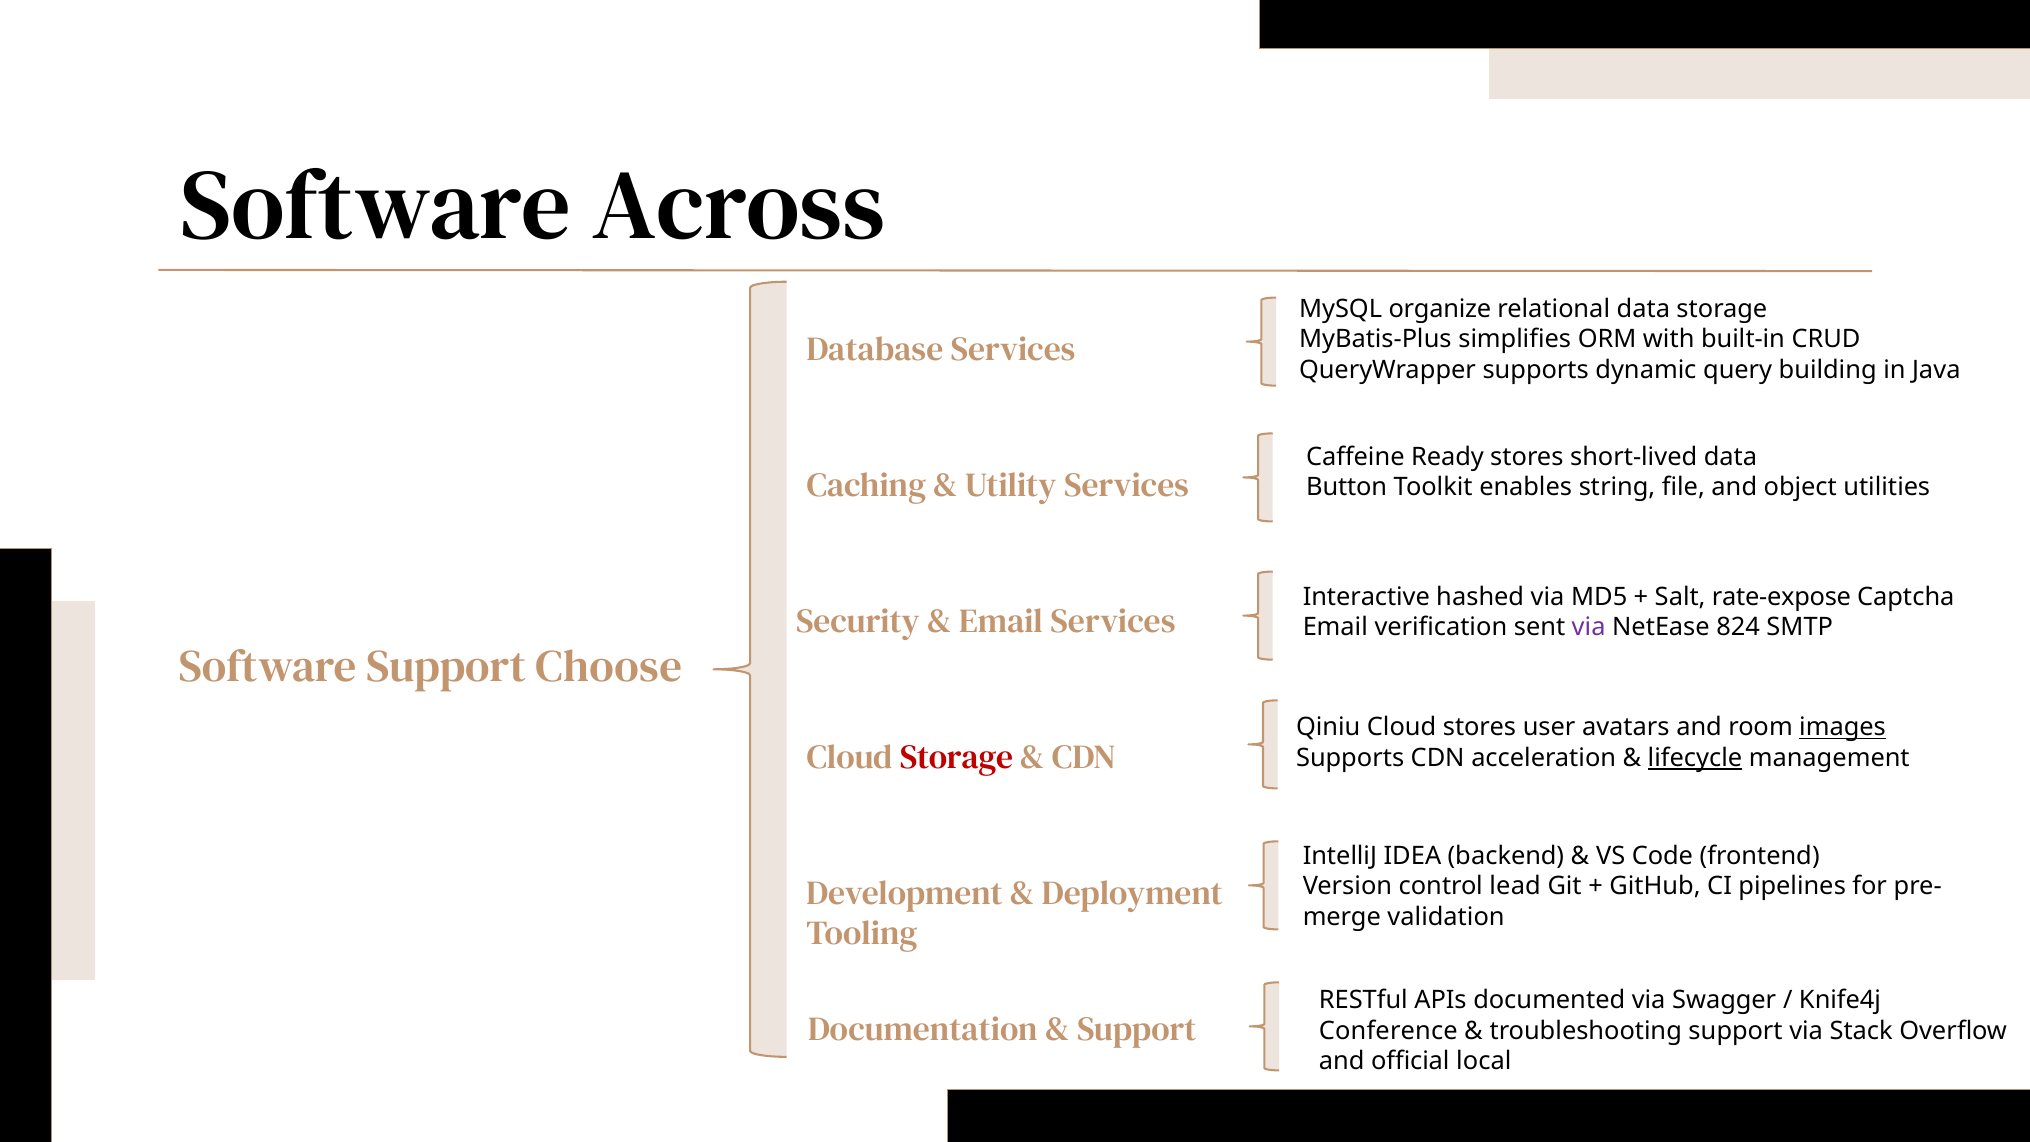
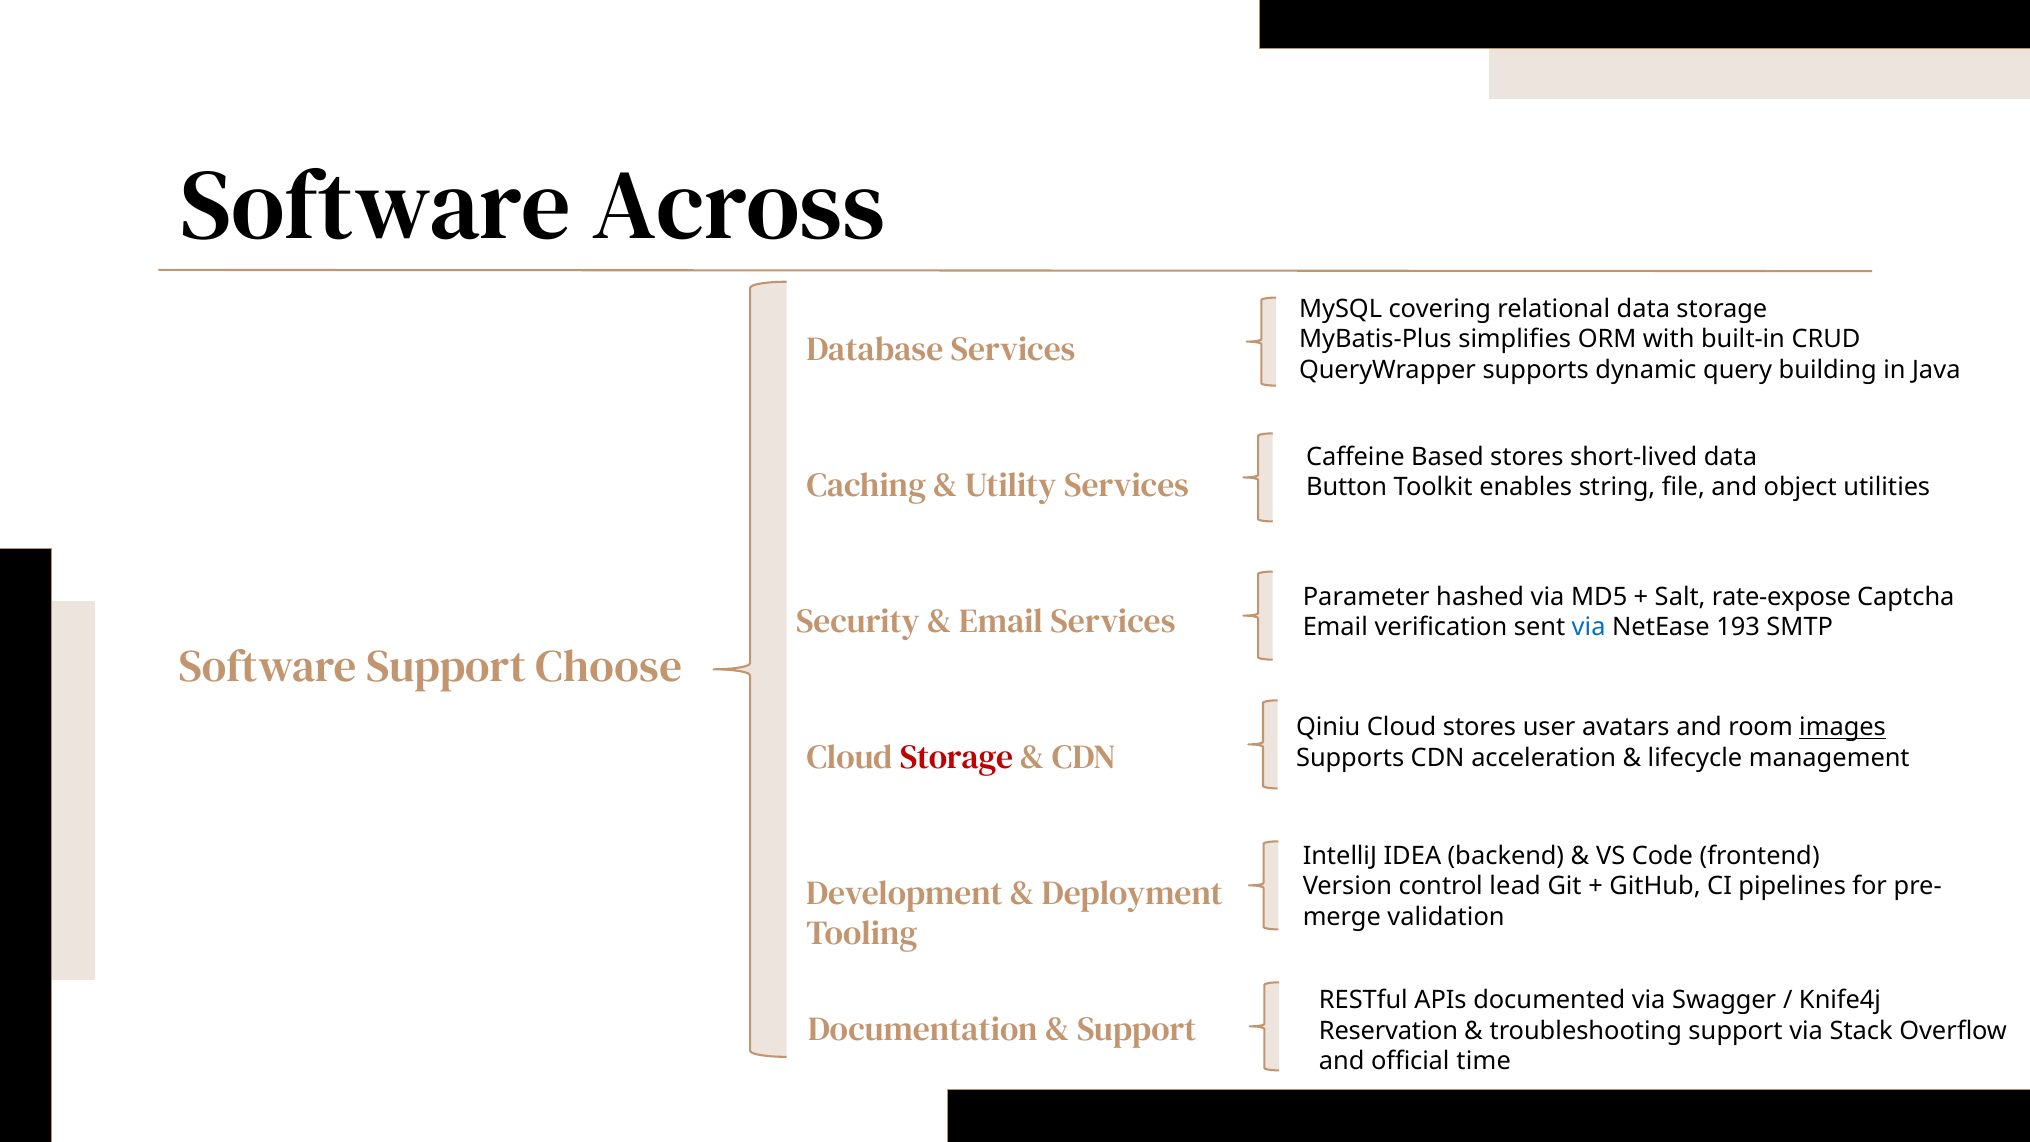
organize: organize -> covering
Ready: Ready -> Based
Interactive: Interactive -> Parameter
via at (1589, 627) colour: purple -> blue
824: 824 -> 193
lifecycle underline: present -> none
Conference: Conference -> Reservation
local: local -> time
